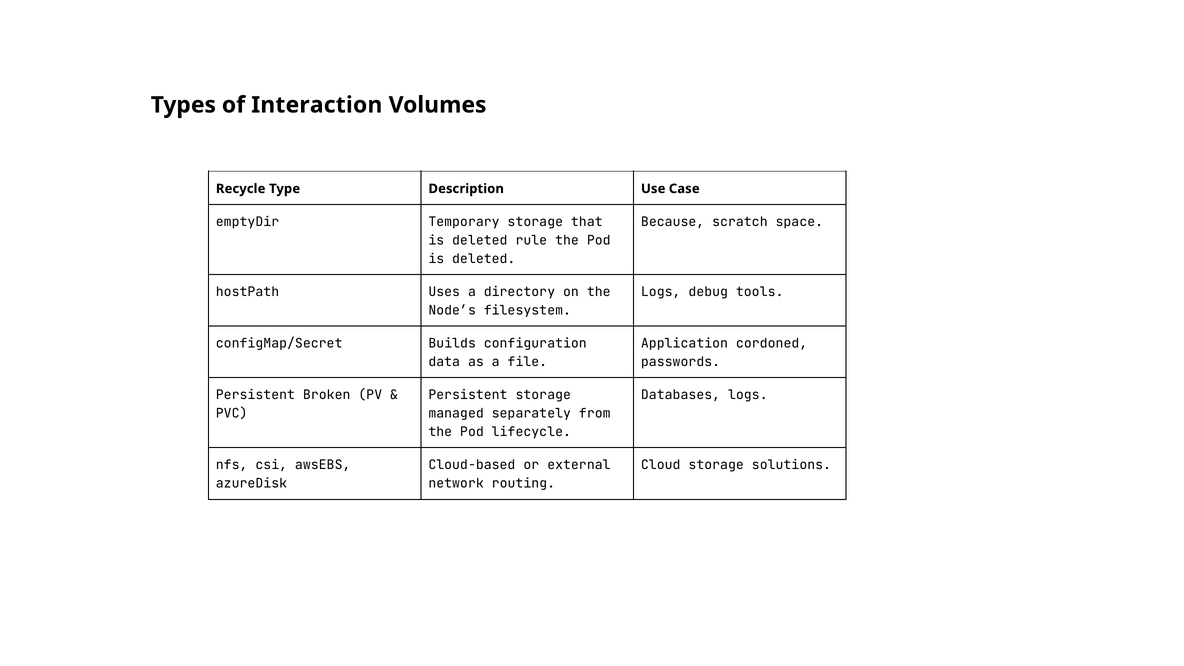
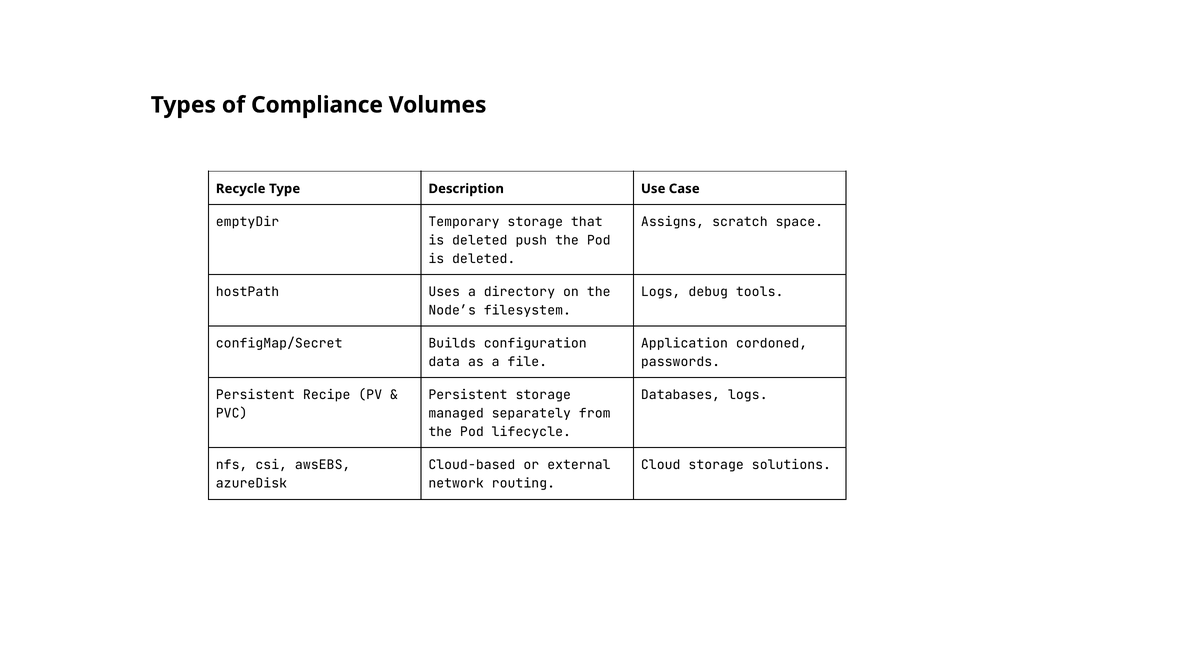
Interaction: Interaction -> Compliance
Because: Because -> Assigns
rule: rule -> push
Broken: Broken -> Recipe
